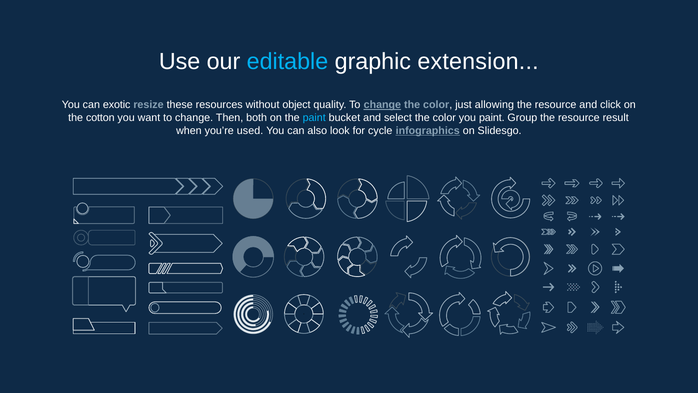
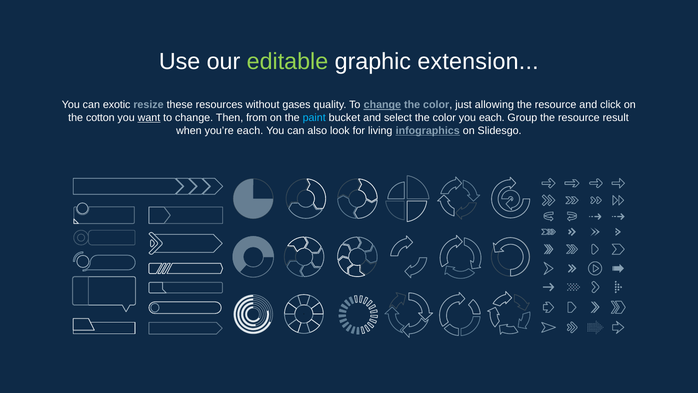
editable colour: light blue -> light green
object: object -> gases
want underline: none -> present
both: both -> from
you paint: paint -> each
you’re used: used -> each
cycle: cycle -> living
